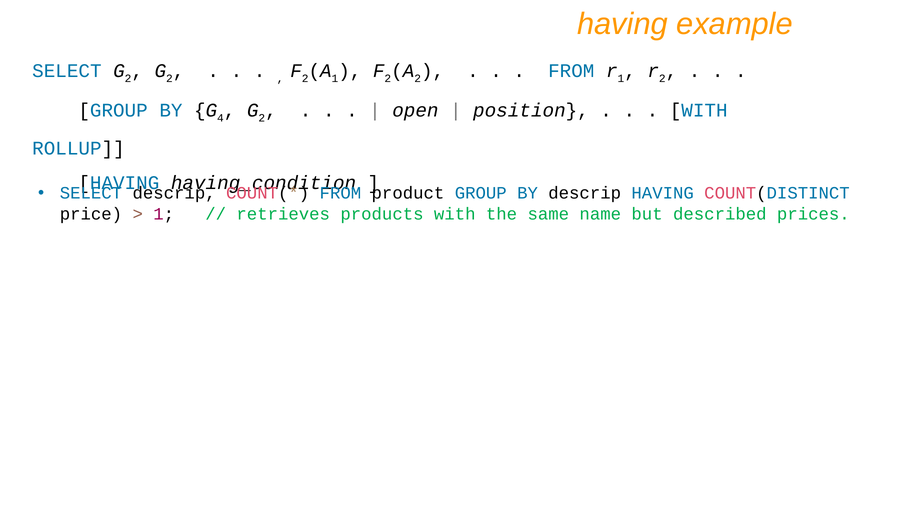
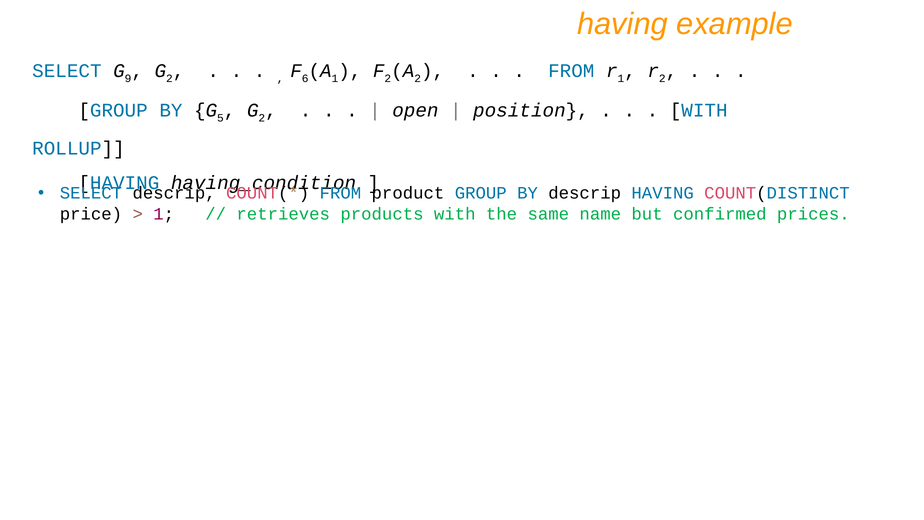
2 at (128, 78): 2 -> 9
2 at (305, 78): 2 -> 6
4: 4 -> 5
described: described -> confirmed
